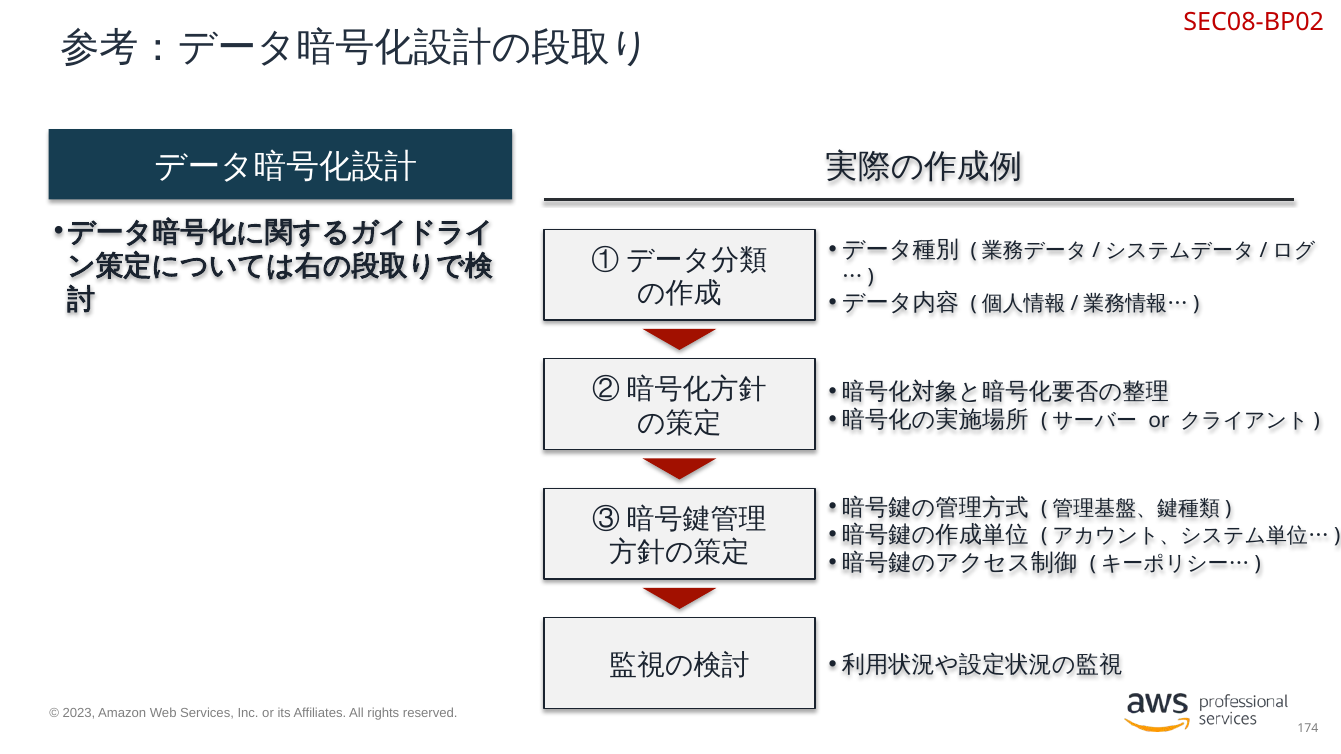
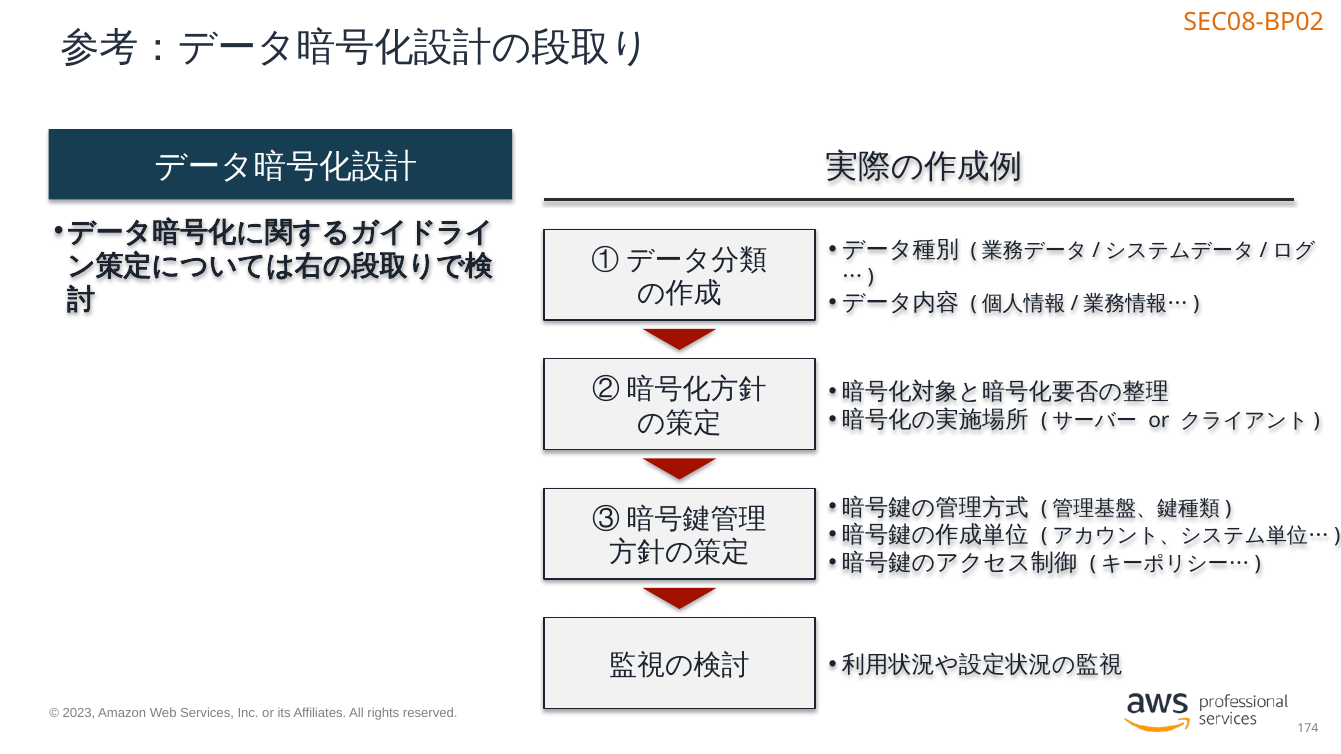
SEC08-BP02 colour: red -> orange
